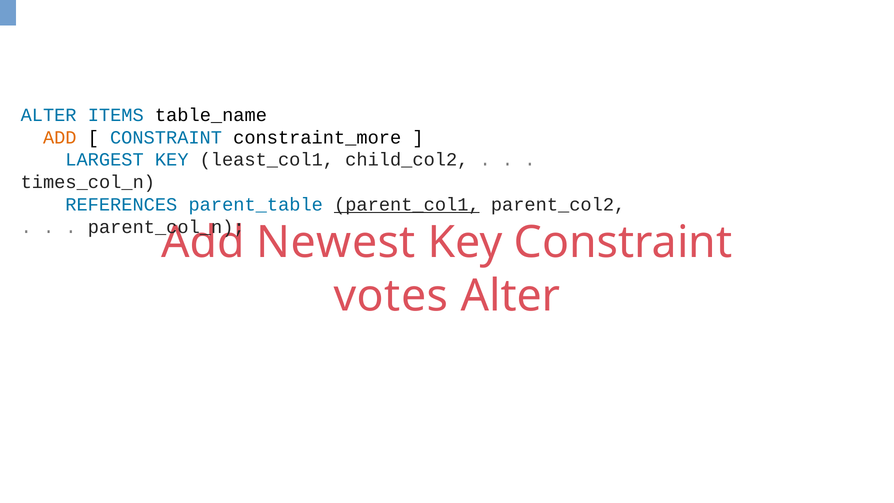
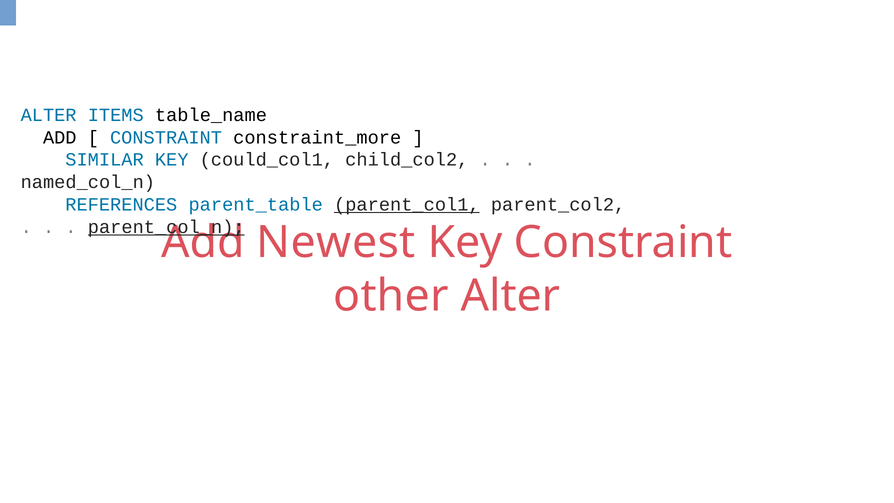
ADD at (60, 137) colour: orange -> black
LARGEST: LARGEST -> SIMILAR
least_col1: least_col1 -> could_col1
times_col_n: times_col_n -> named_col_n
parent_col_n underline: none -> present
votes: votes -> other
